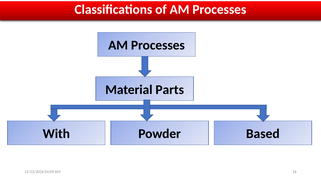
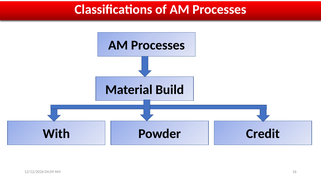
Parts: Parts -> Build
Based: Based -> Credit
